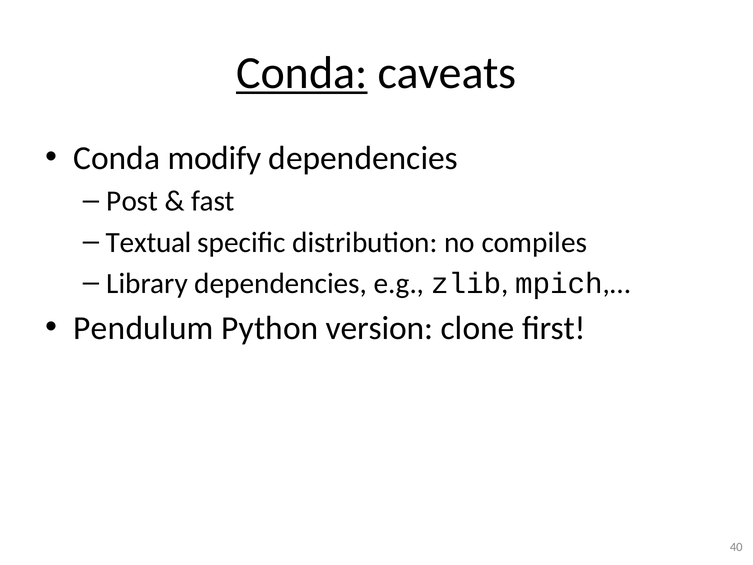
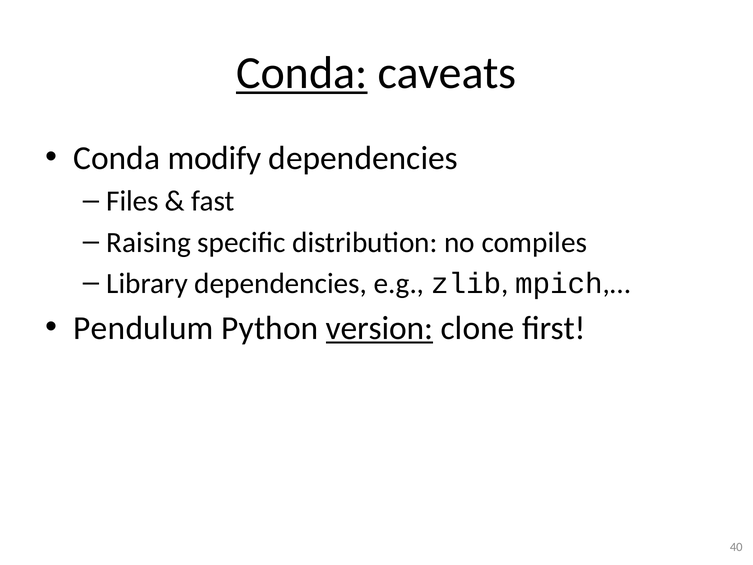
Post: Post -> Files
Textual: Textual -> Raising
version underline: none -> present
